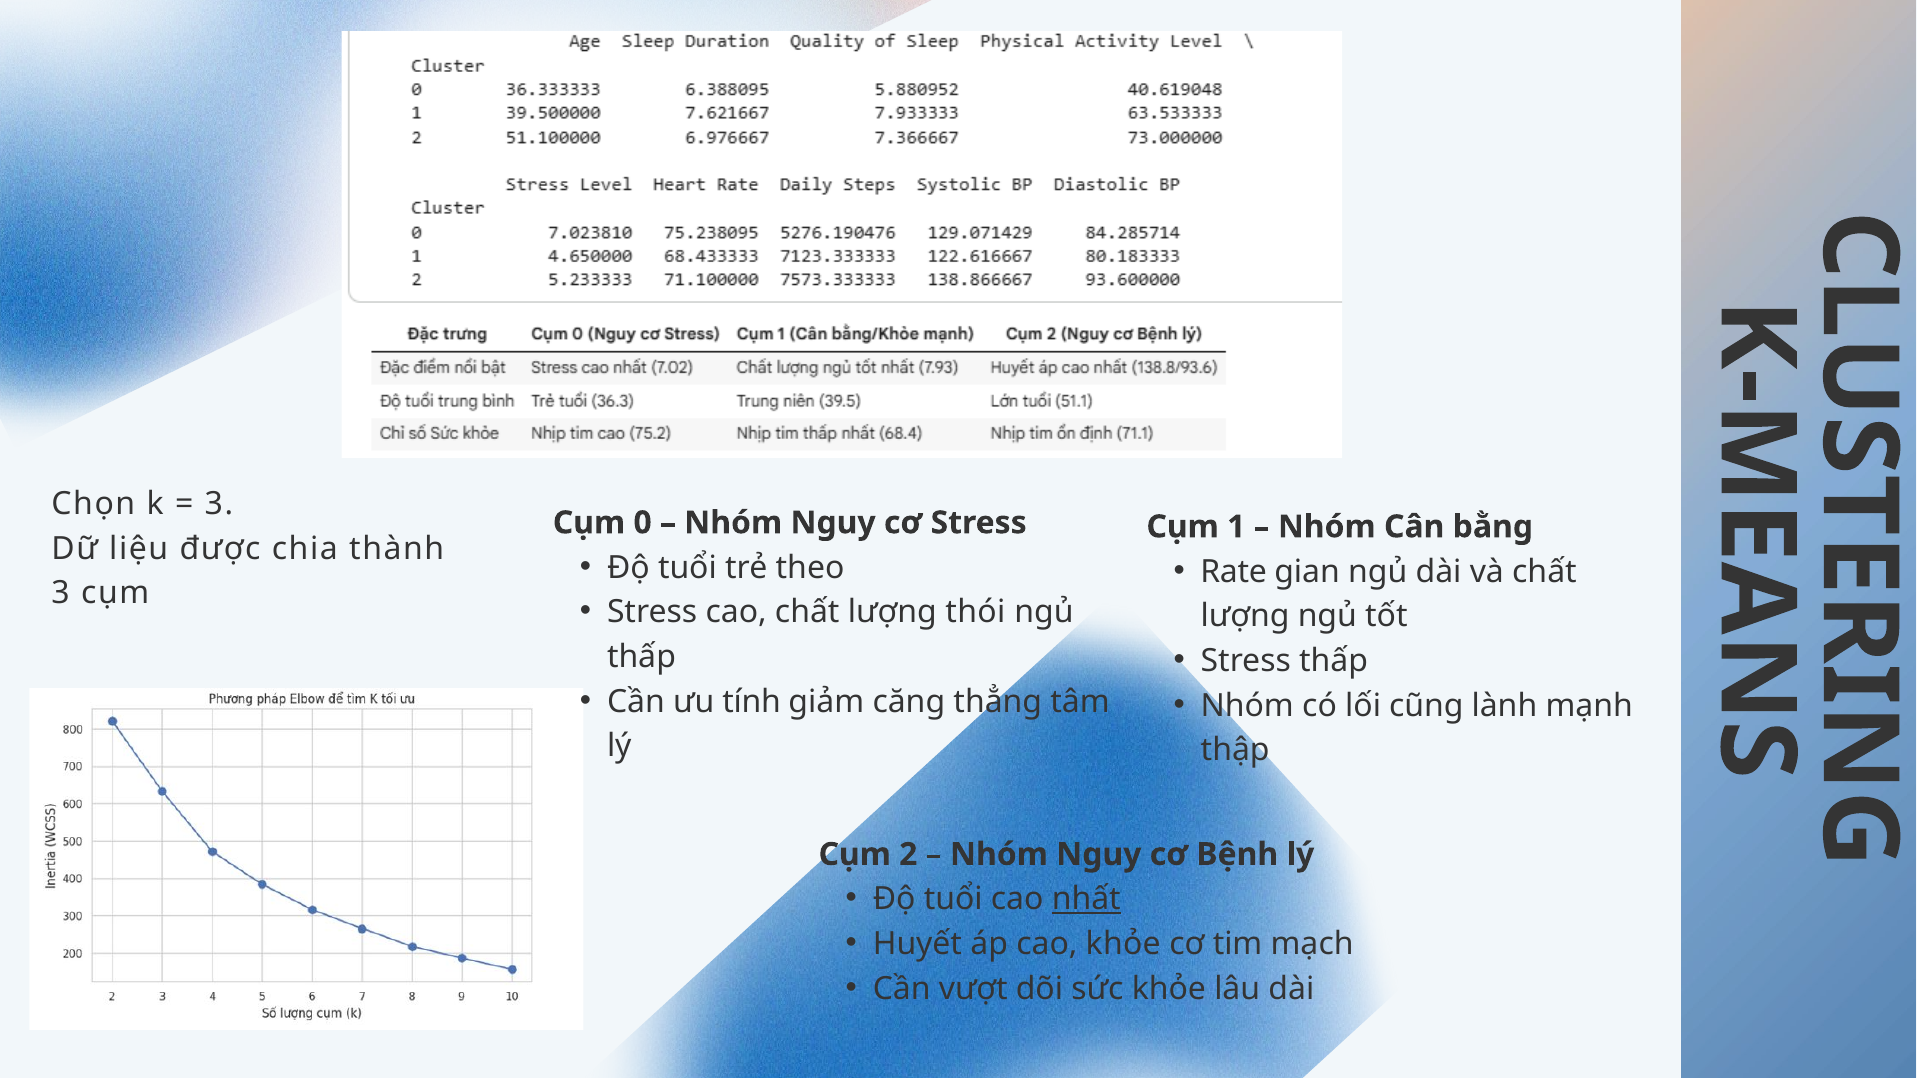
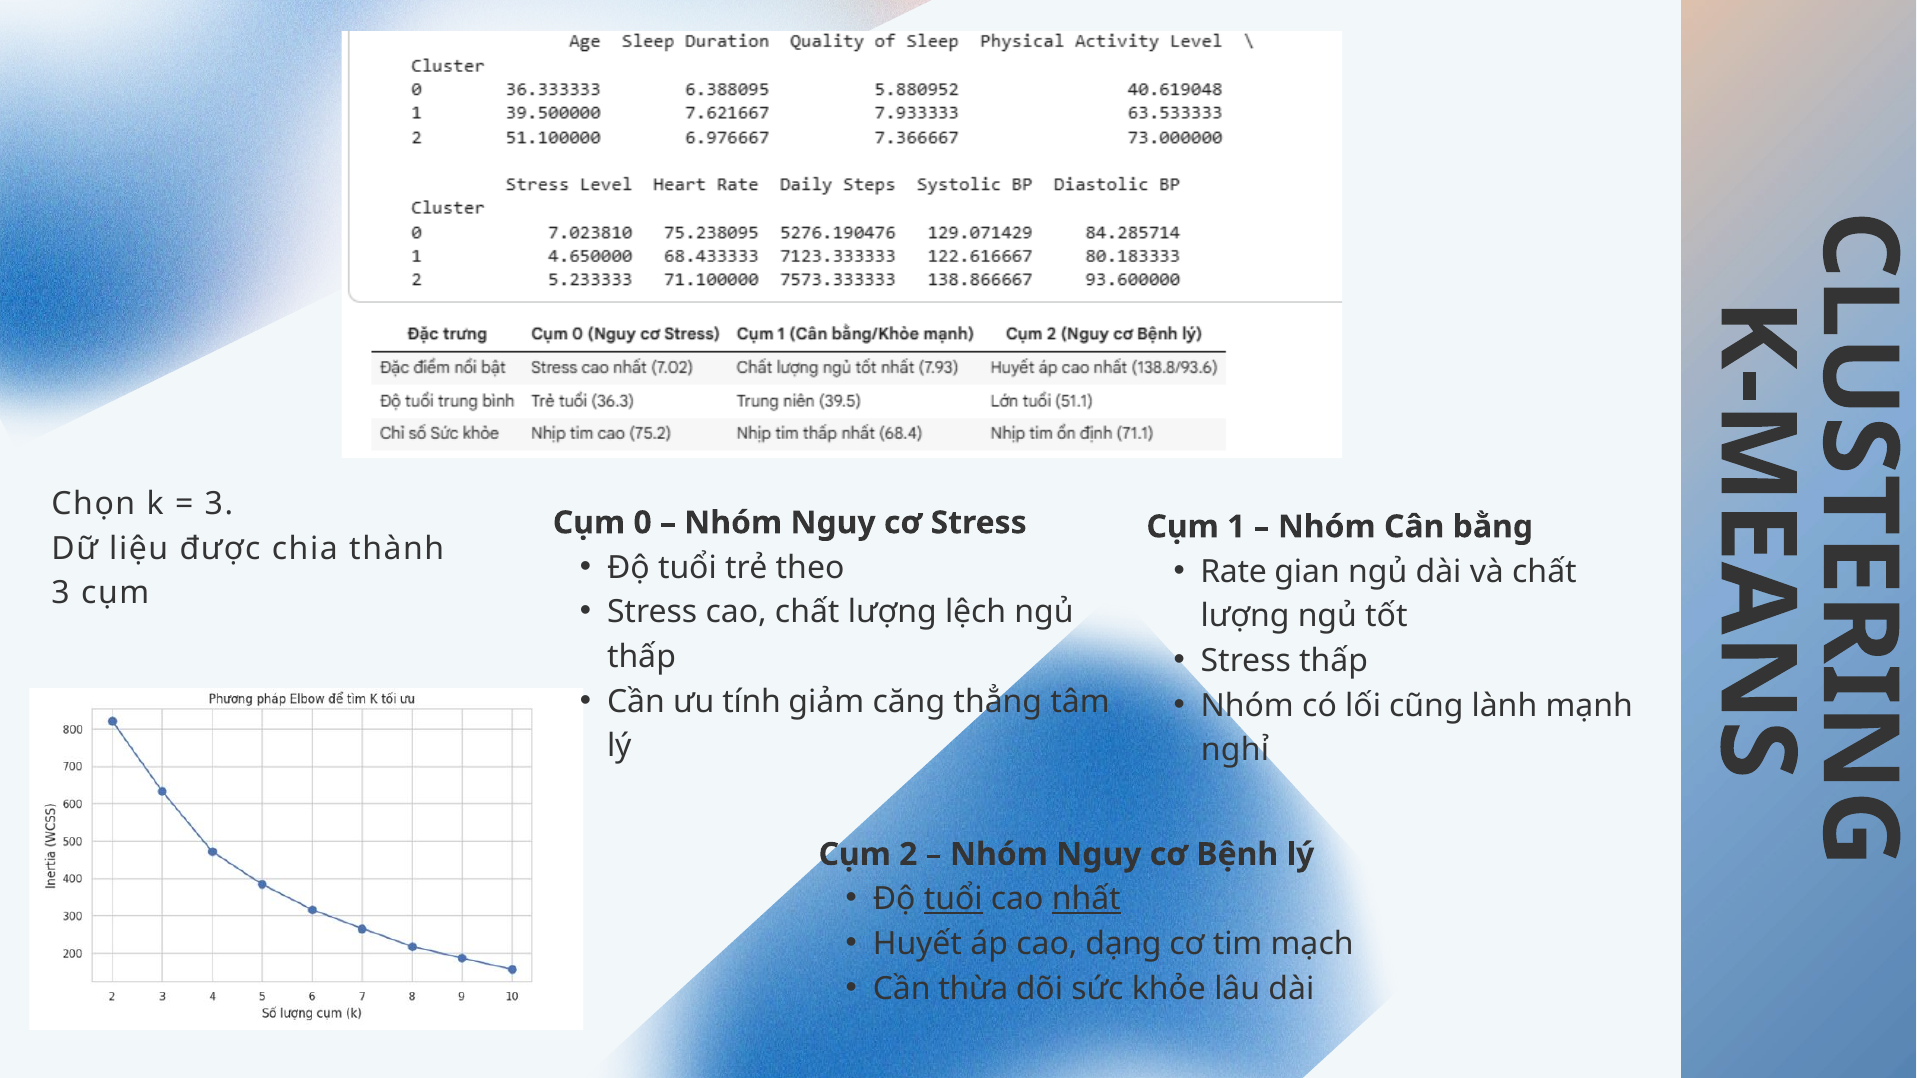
thói: thói -> lệch
thập: thập -> nghỉ
tuổi at (953, 899) underline: none -> present
cao khỏe: khỏe -> dạng
vượt: vượt -> thừa
